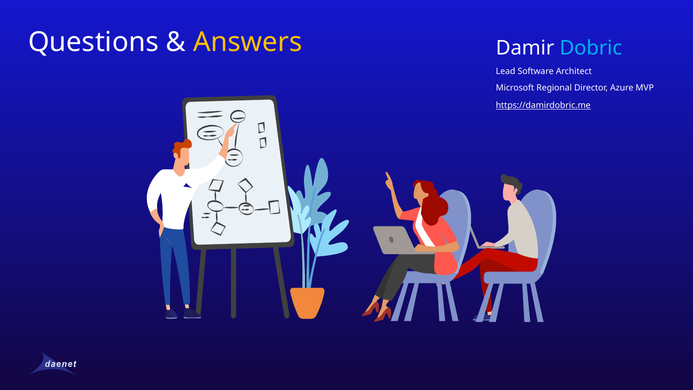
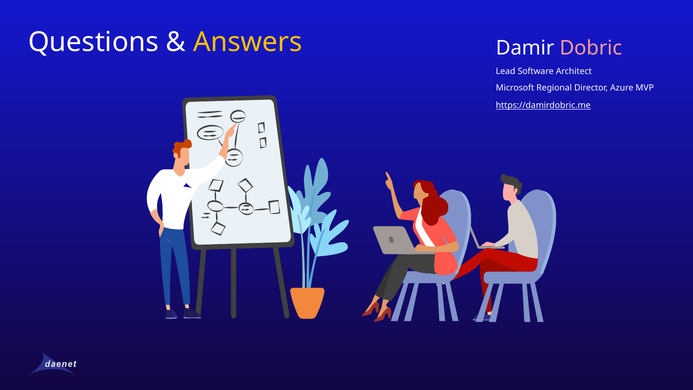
Dobric colour: light blue -> pink
